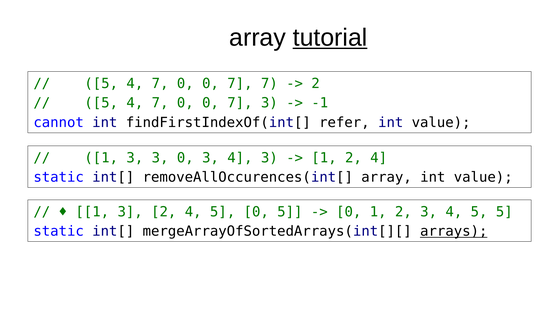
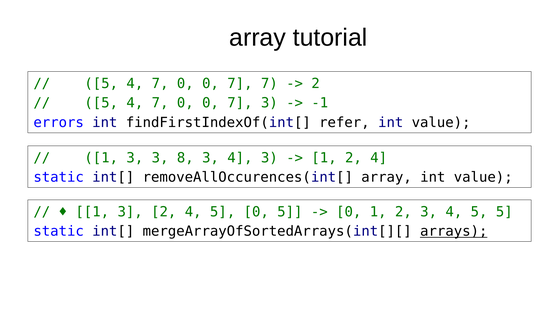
tutorial underline: present -> none
cannot: cannot -> errors
3 0: 0 -> 8
